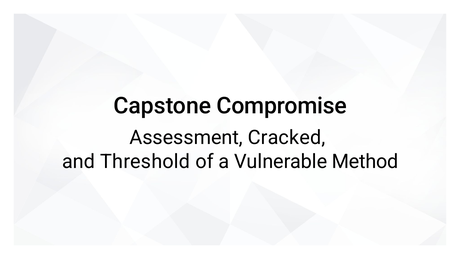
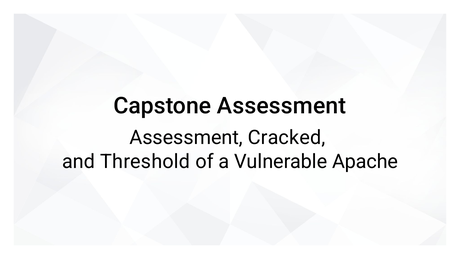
Capstone Compromise: Compromise -> Assessment
Method: Method -> Apache
